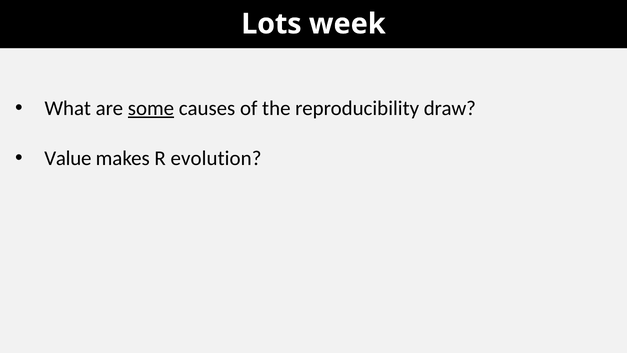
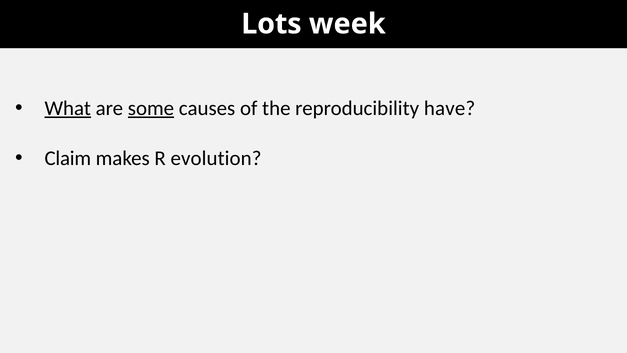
What underline: none -> present
draw: draw -> have
Value: Value -> Claim
